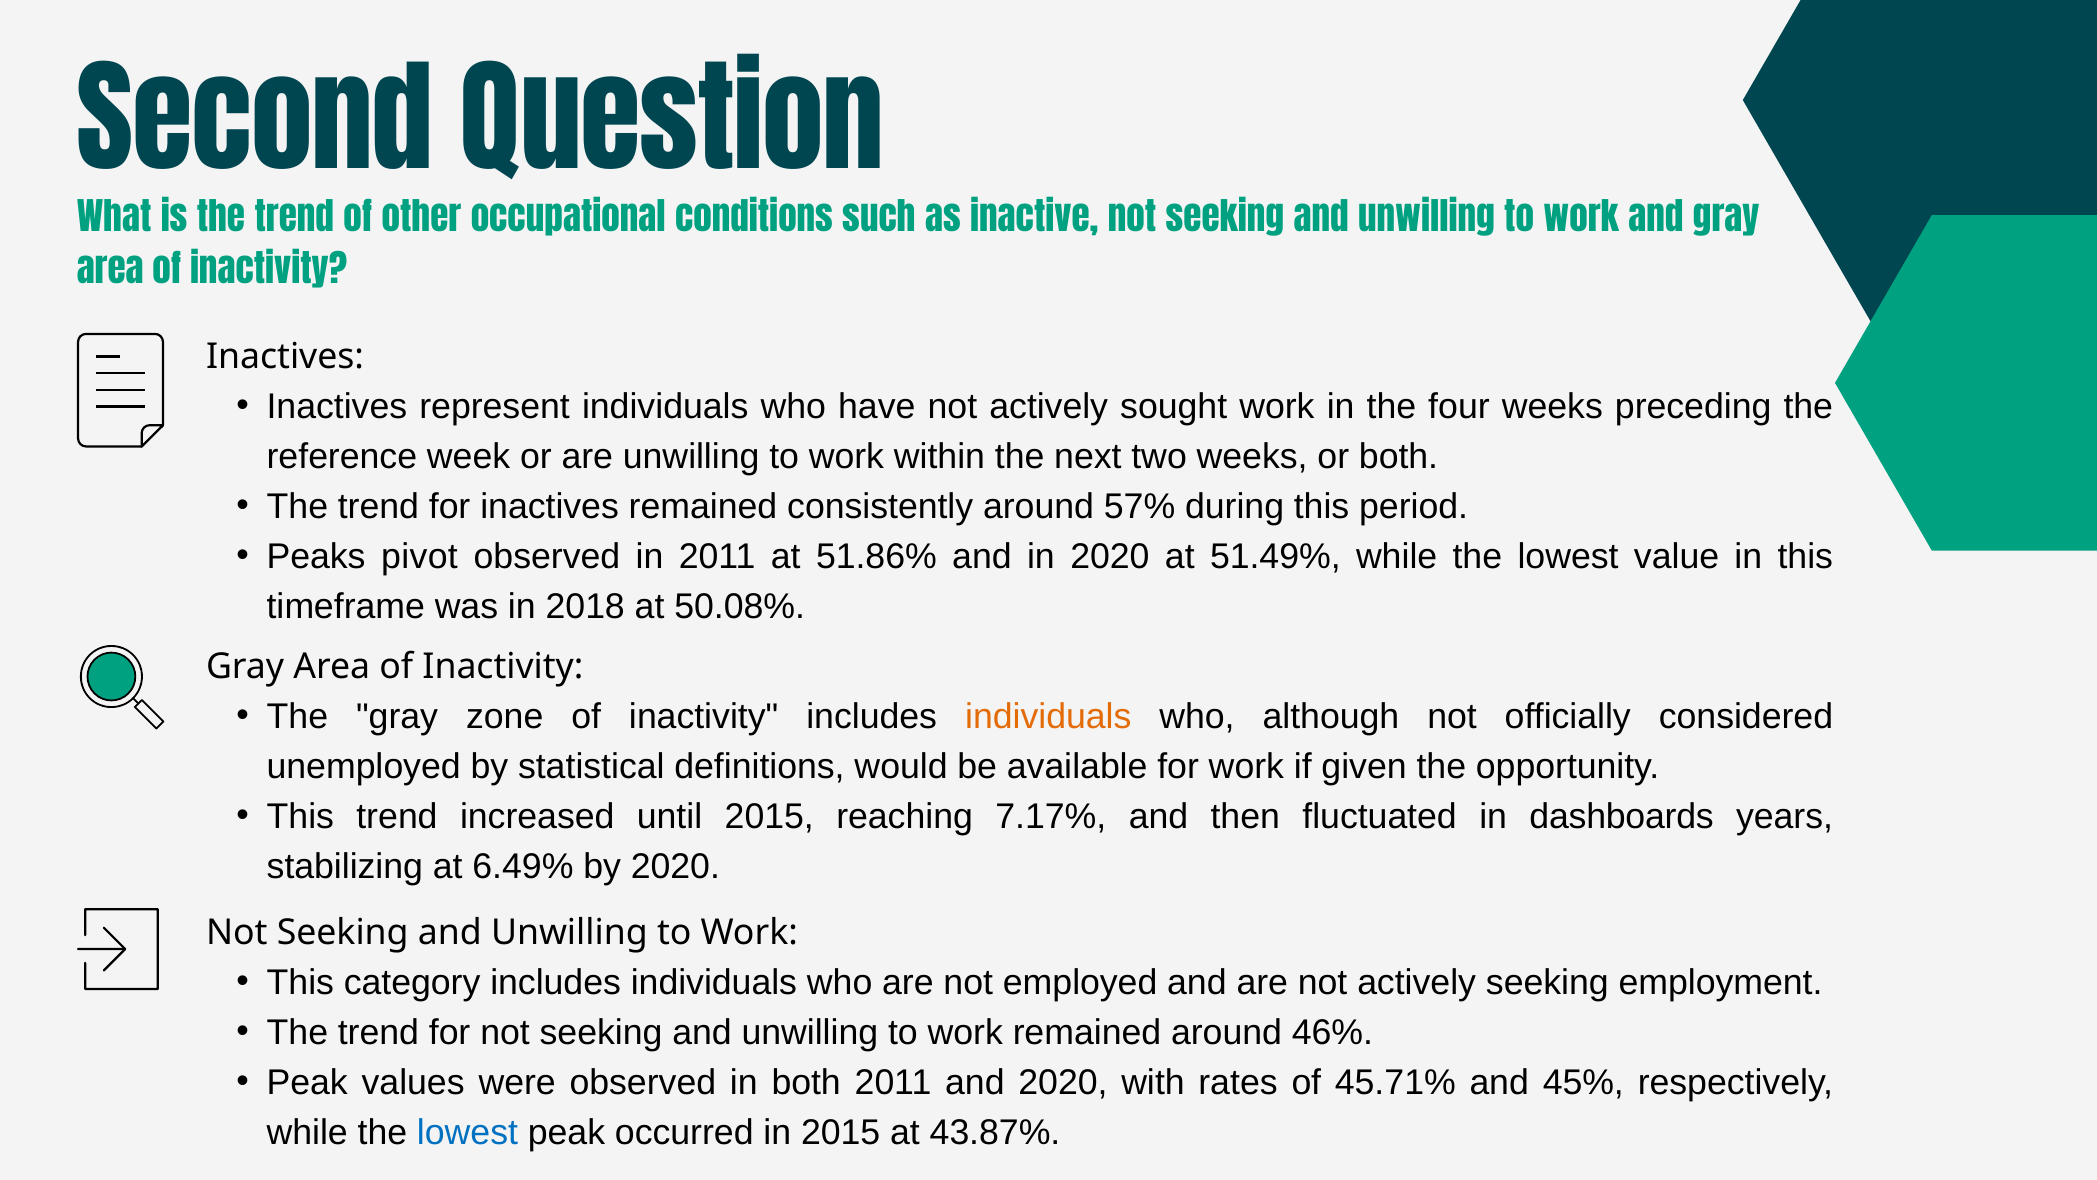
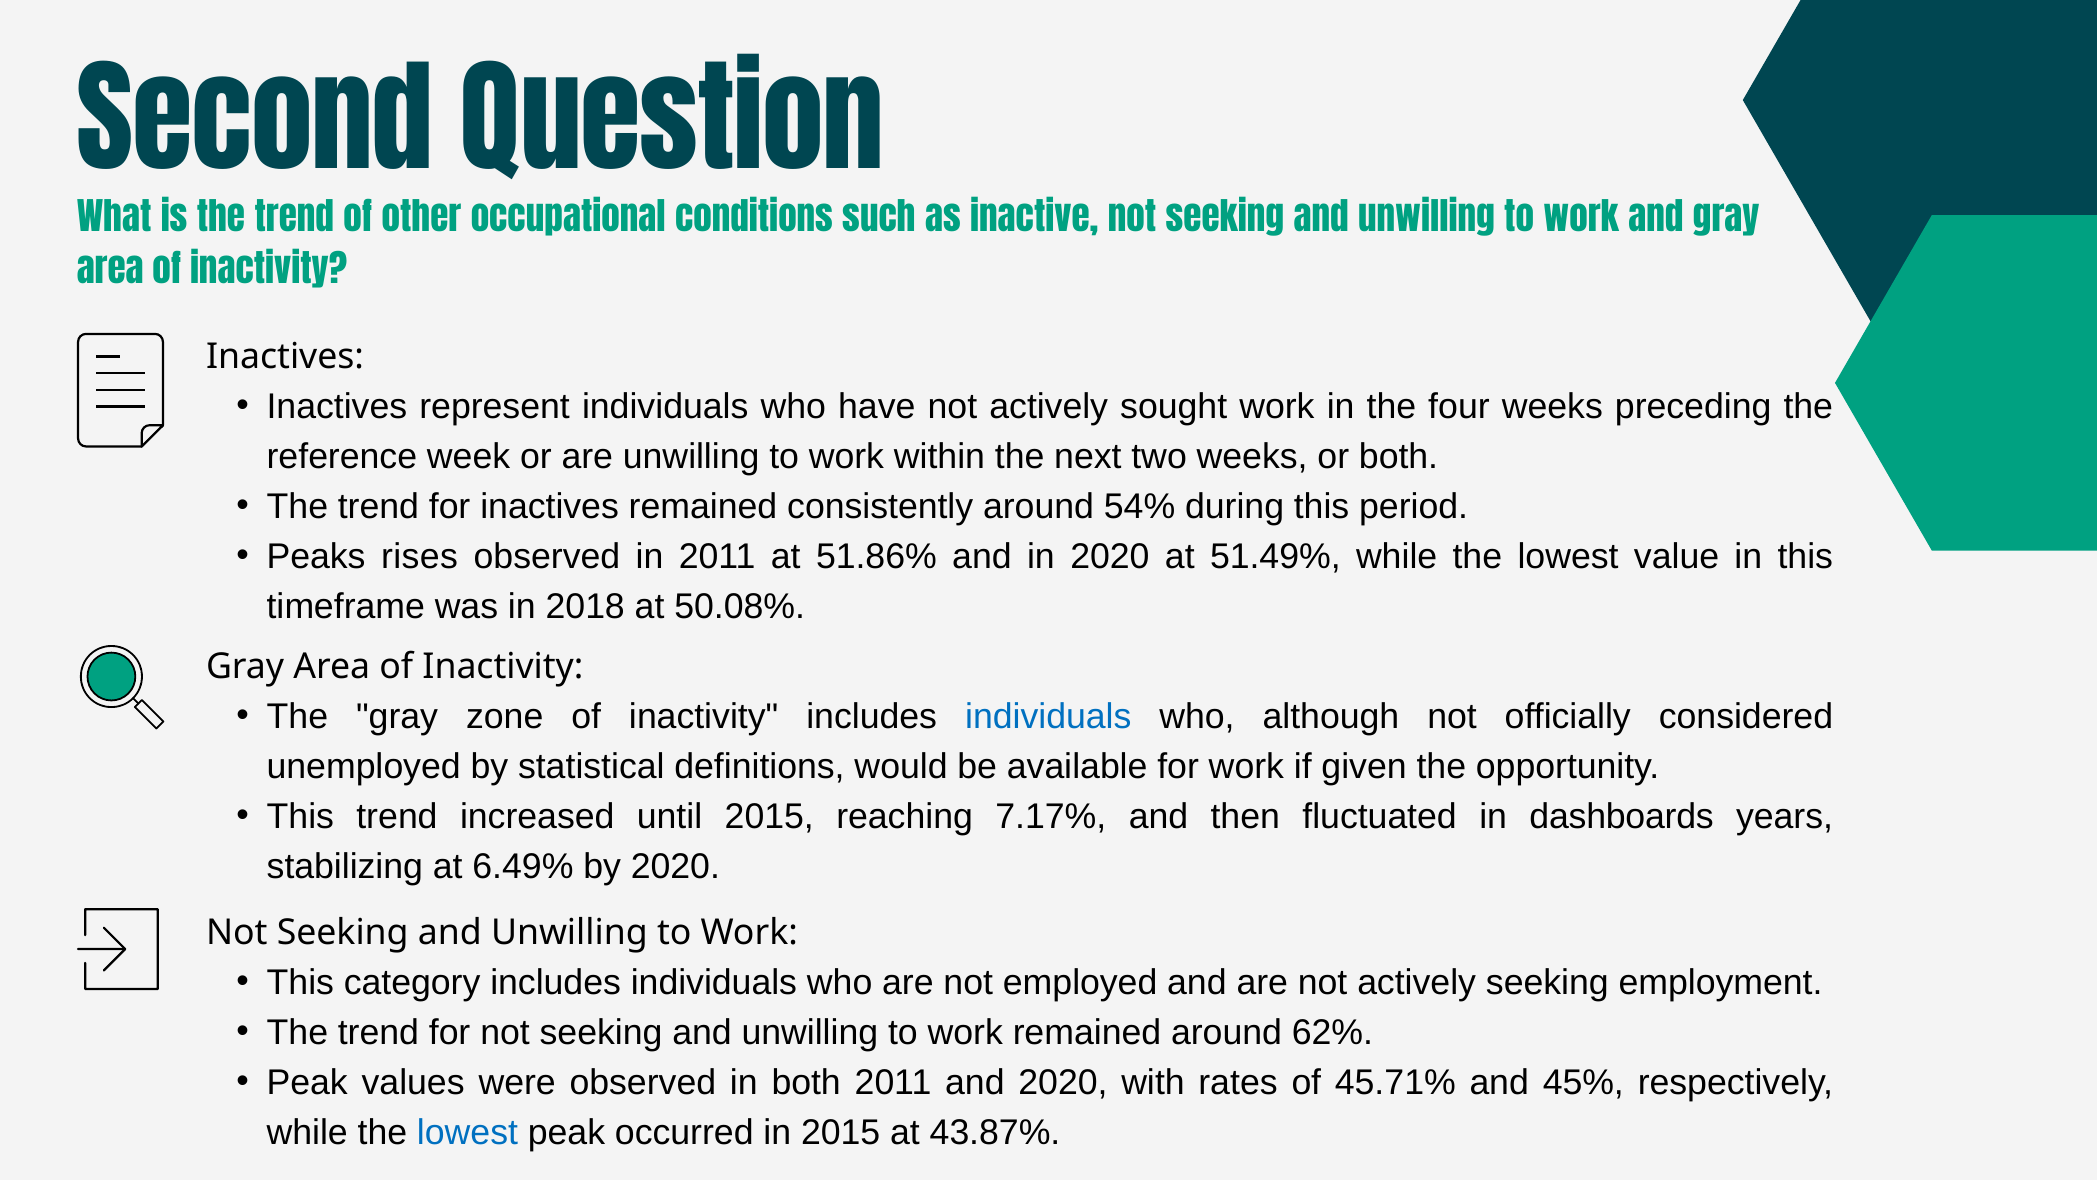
57%: 57% -> 54%
pivot: pivot -> rises
individuals at (1048, 716) colour: orange -> blue
46%: 46% -> 62%
